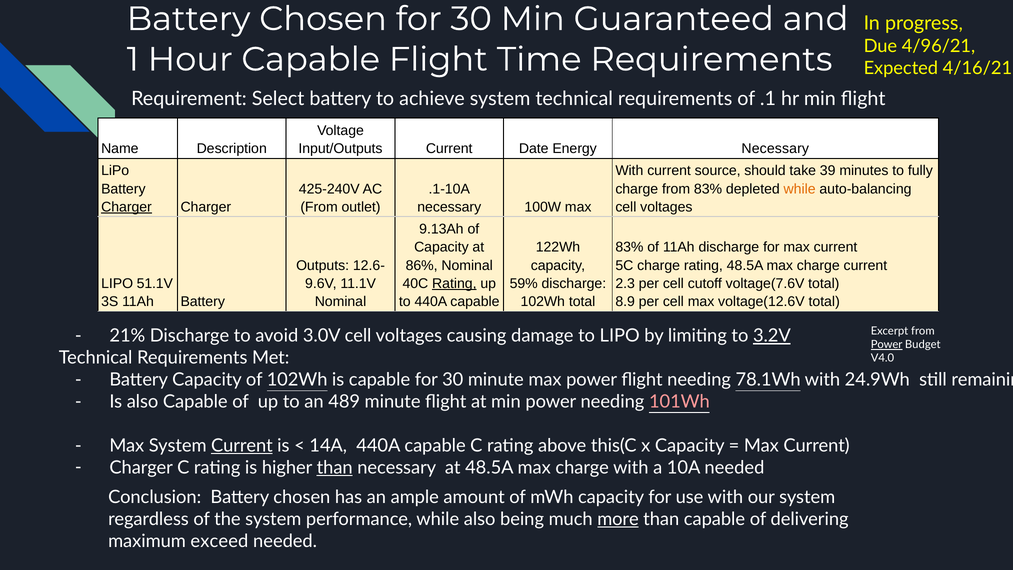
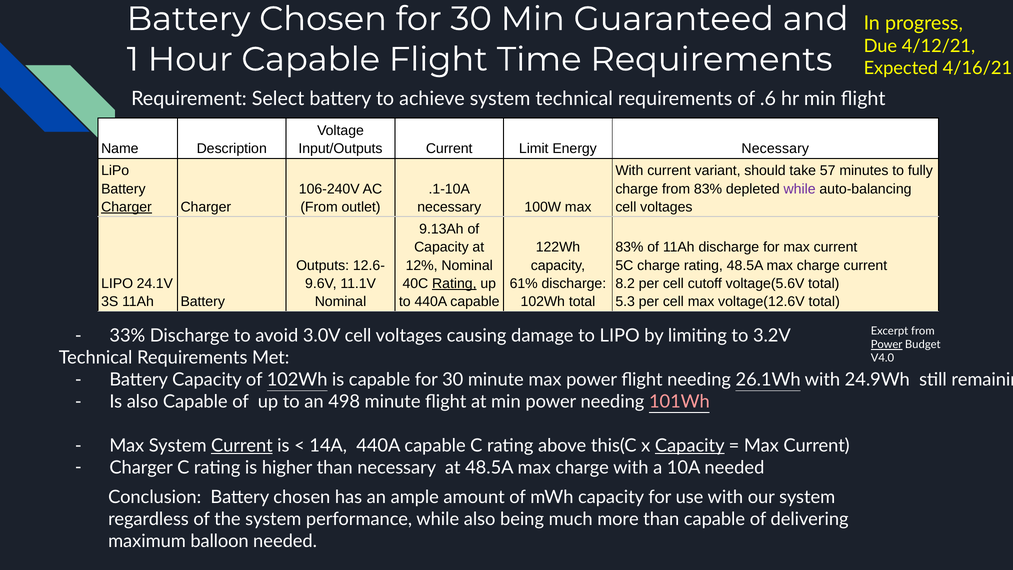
4/96/21: 4/96/21 -> 4/12/21
.1: .1 -> .6
Date: Date -> Limit
source: source -> variant
39: 39 -> 57
425-240V: 425-240V -> 106-240V
while at (800, 189) colour: orange -> purple
86%: 86% -> 12%
51.1V: 51.1V -> 24.1V
59%: 59% -> 61%
2.3: 2.3 -> 8.2
voltage(7.6V: voltage(7.6V -> voltage(5.6V
8.9: 8.9 -> 5.3
21%: 21% -> 33%
3.2V underline: present -> none
78.1Wh: 78.1Wh -> 26.1Wh
489: 489 -> 498
Capacity at (690, 446) underline: none -> present
than at (335, 468) underline: present -> none
more underline: present -> none
exceed: exceed -> balloon
